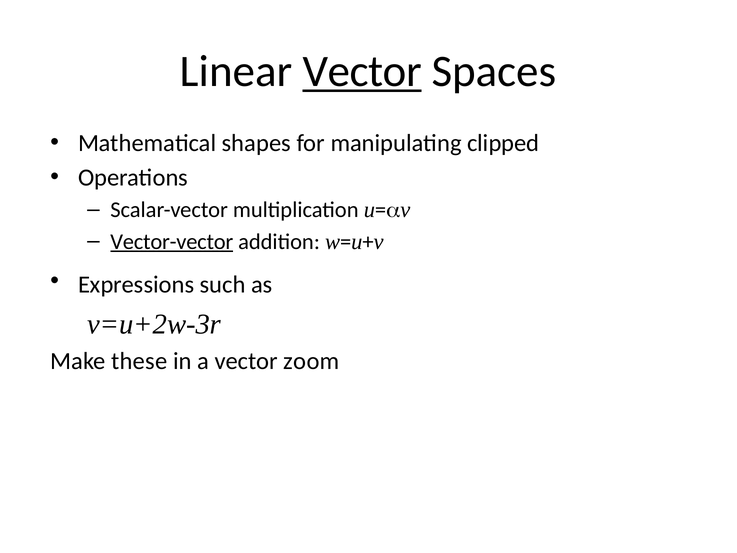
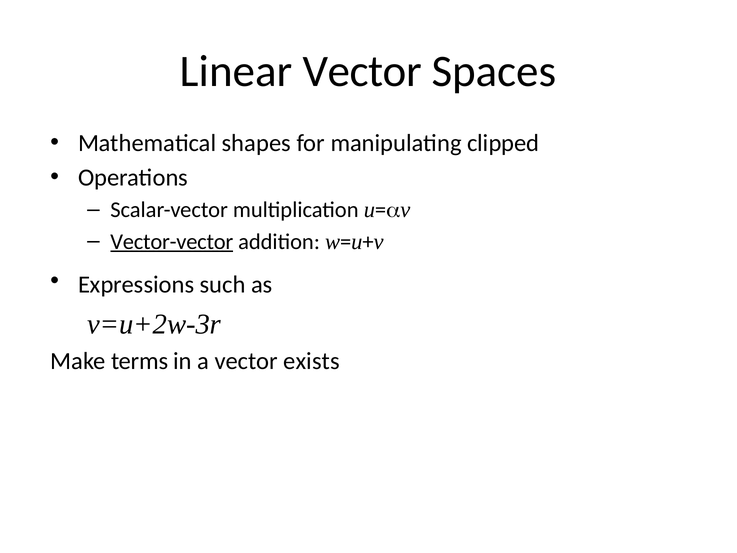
Vector at (362, 71) underline: present -> none
these: these -> terms
zoom: zoom -> exists
